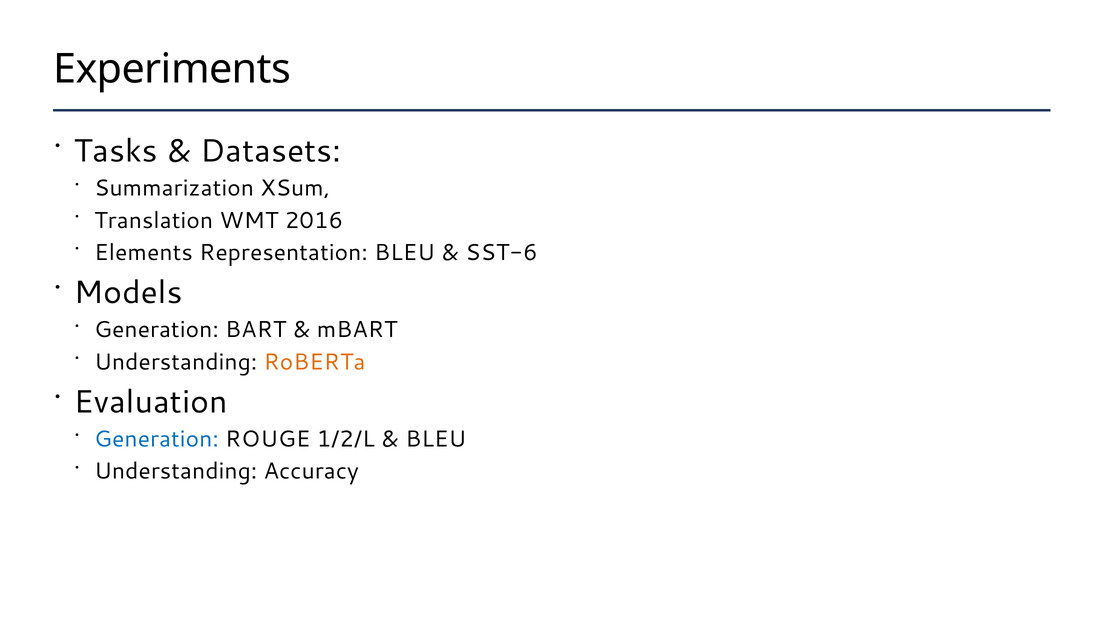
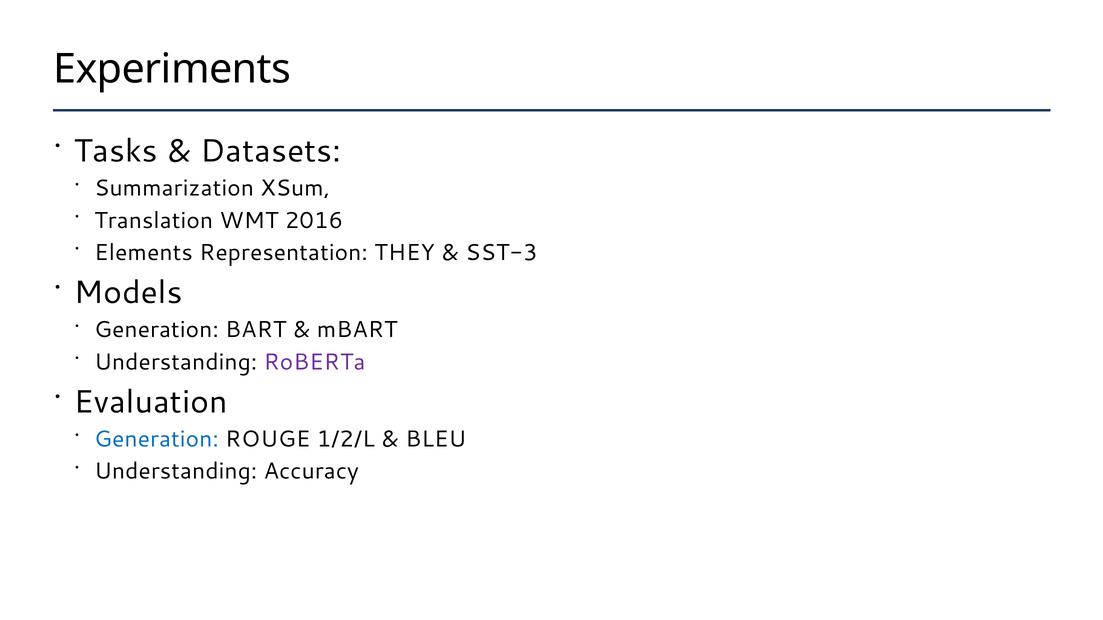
Representation BLEU: BLEU -> THEY
SST-6: SST-6 -> SST-3
RoBERTa colour: orange -> purple
